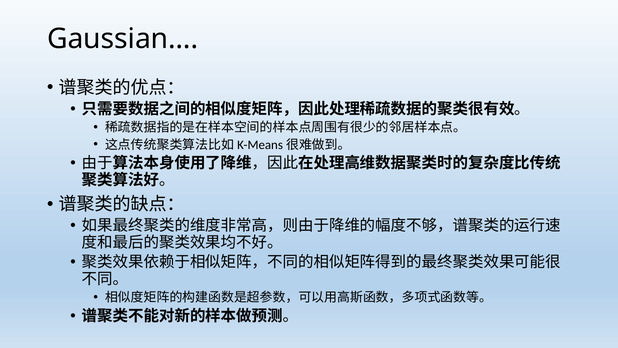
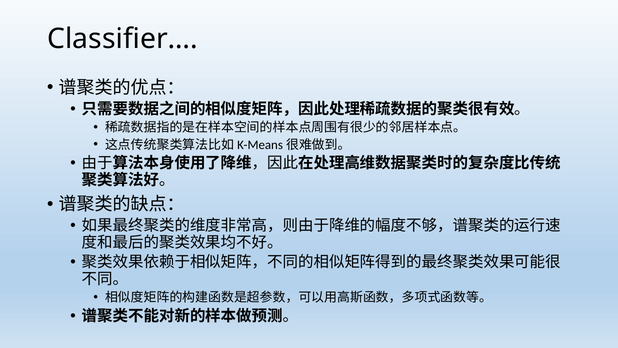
Gaussian…: Gaussian… -> Classifier…
